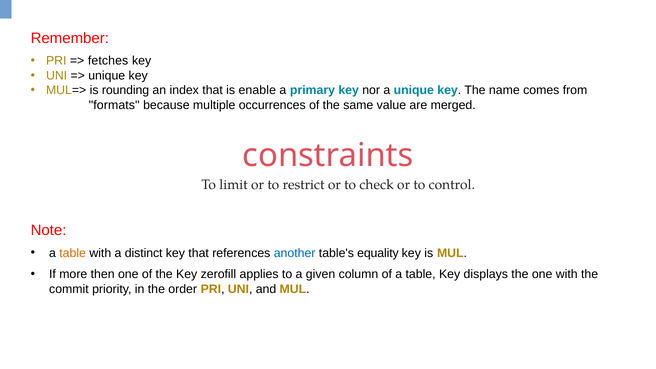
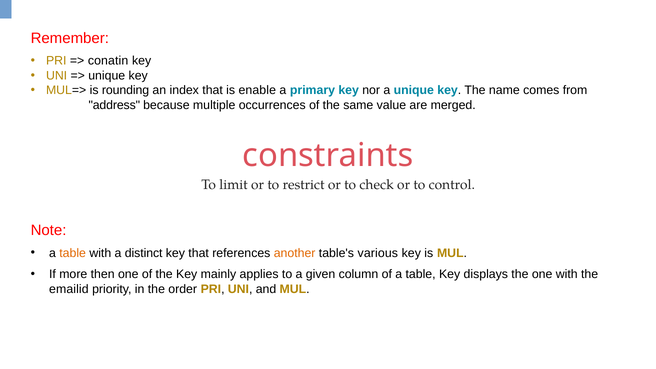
fetches: fetches -> conatin
formats: formats -> address
another colour: blue -> orange
equality: equality -> various
zerofill: zerofill -> mainly
commit: commit -> emailid
